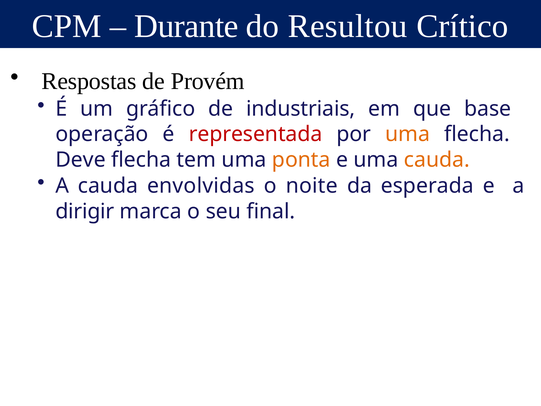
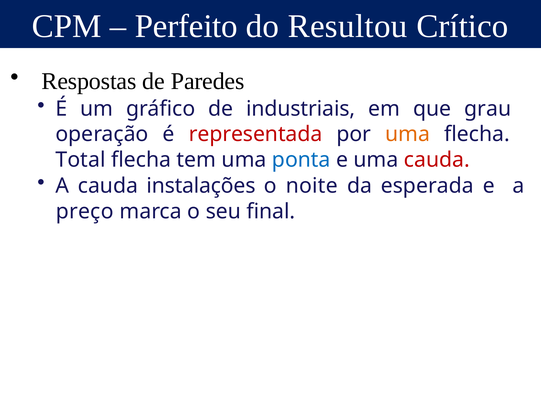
Durante: Durante -> Perfeito
Provém: Provém -> Paredes
base: base -> grau
Deve: Deve -> Total
ponta colour: orange -> blue
cauda at (437, 160) colour: orange -> red
envolvidas: envolvidas -> instalações
dirigir: dirigir -> preço
